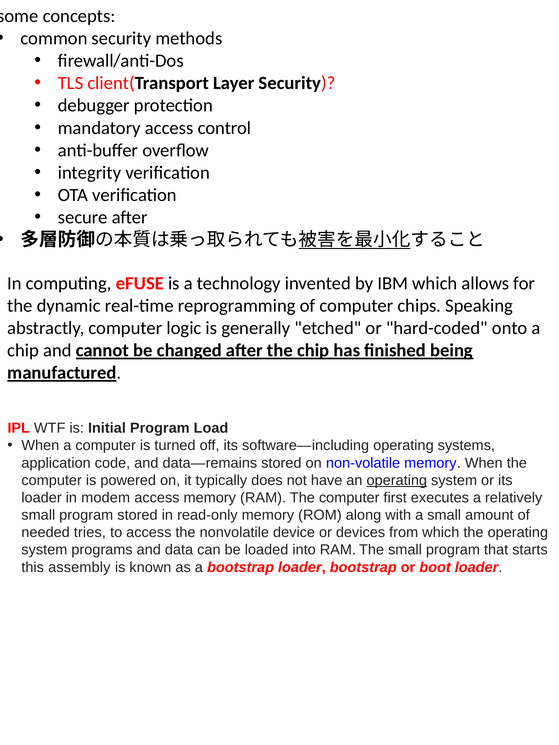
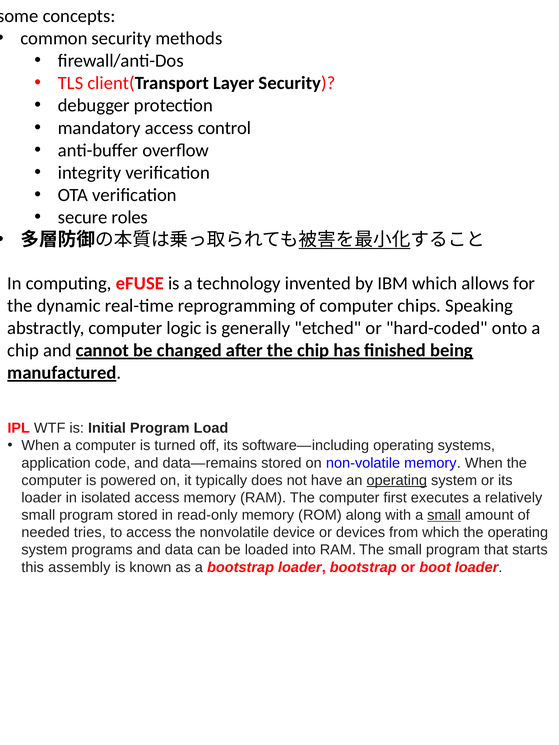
secure after: after -> roles
modem: modem -> isolated
small at (444, 515) underline: none -> present
